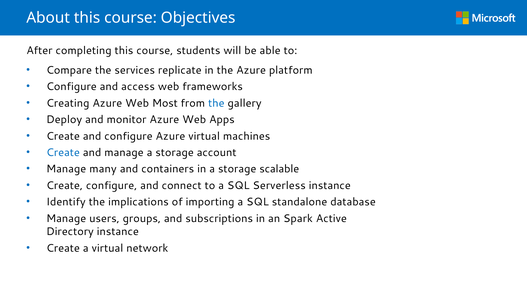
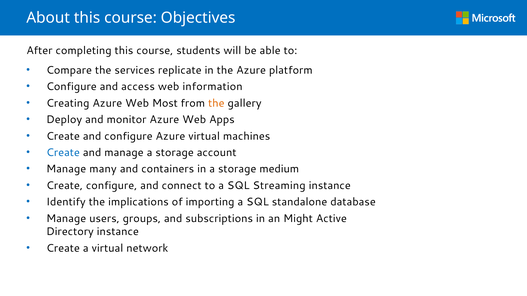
frameworks: frameworks -> information
the at (216, 103) colour: blue -> orange
scalable: scalable -> medium
Serverless: Serverless -> Streaming
Spark: Spark -> Might
